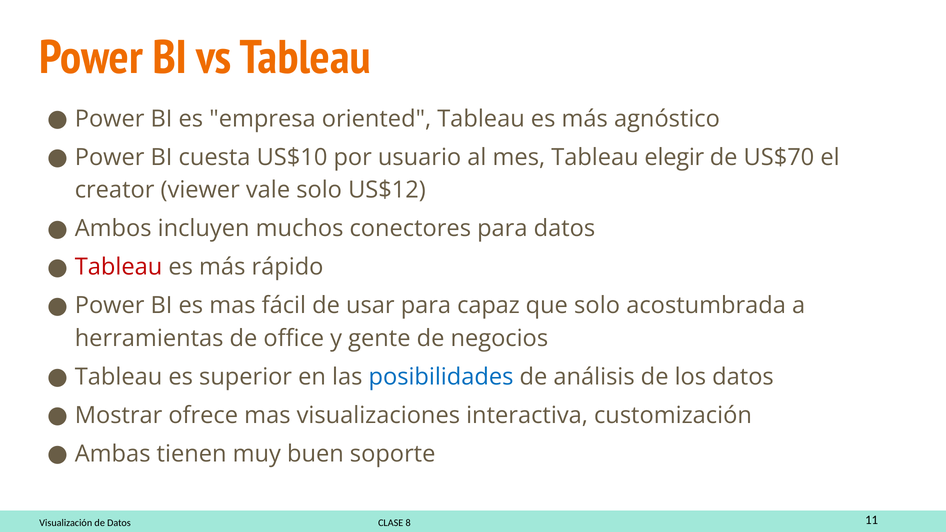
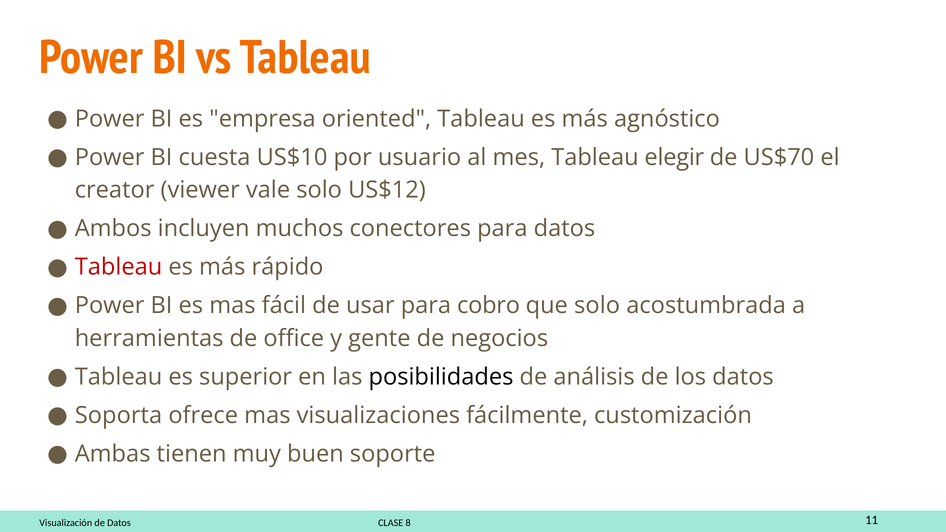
capaz: capaz -> cobro
posibilidades colour: blue -> black
Mostrar: Mostrar -> Soporta
interactiva: interactiva -> fácilmente
